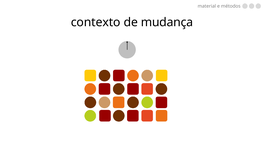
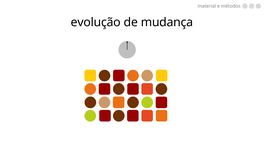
contexto: contexto -> evolução
